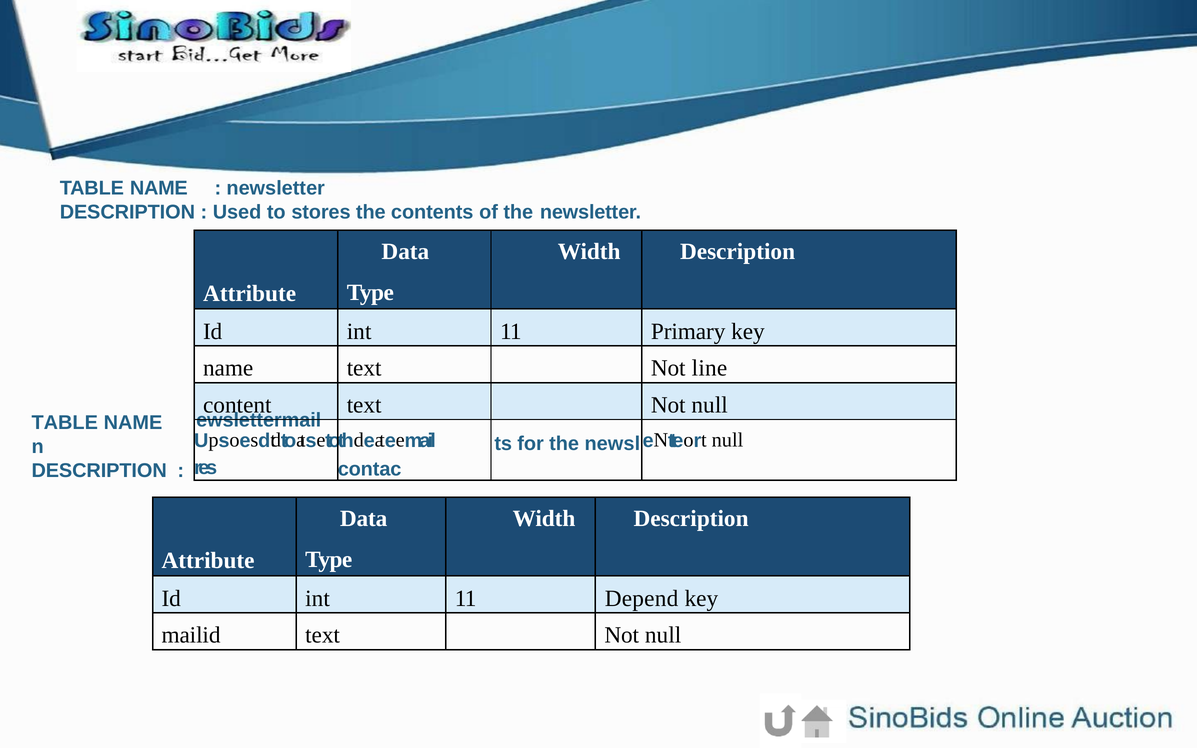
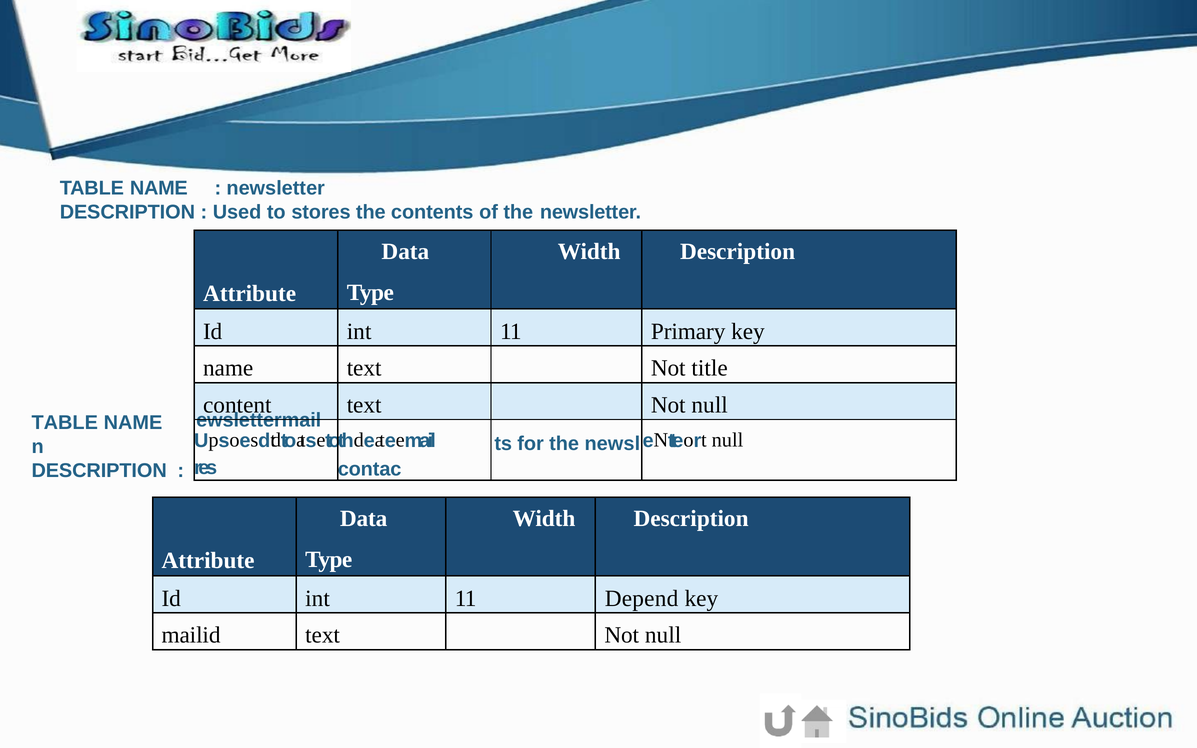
line: line -> title
